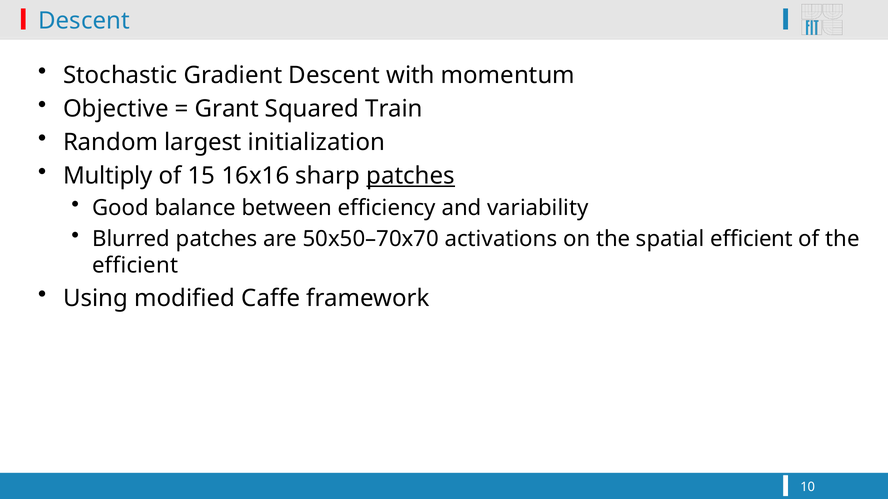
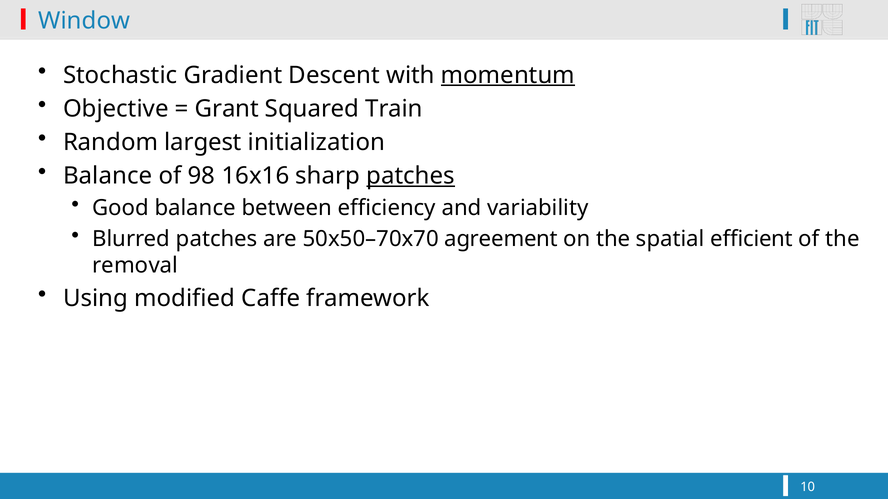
Descent at (84, 21): Descent -> Window
momentum underline: none -> present
Multiply at (108, 176): Multiply -> Balance
15: 15 -> 98
activations: activations -> agreement
efficient at (135, 266): efficient -> removal
